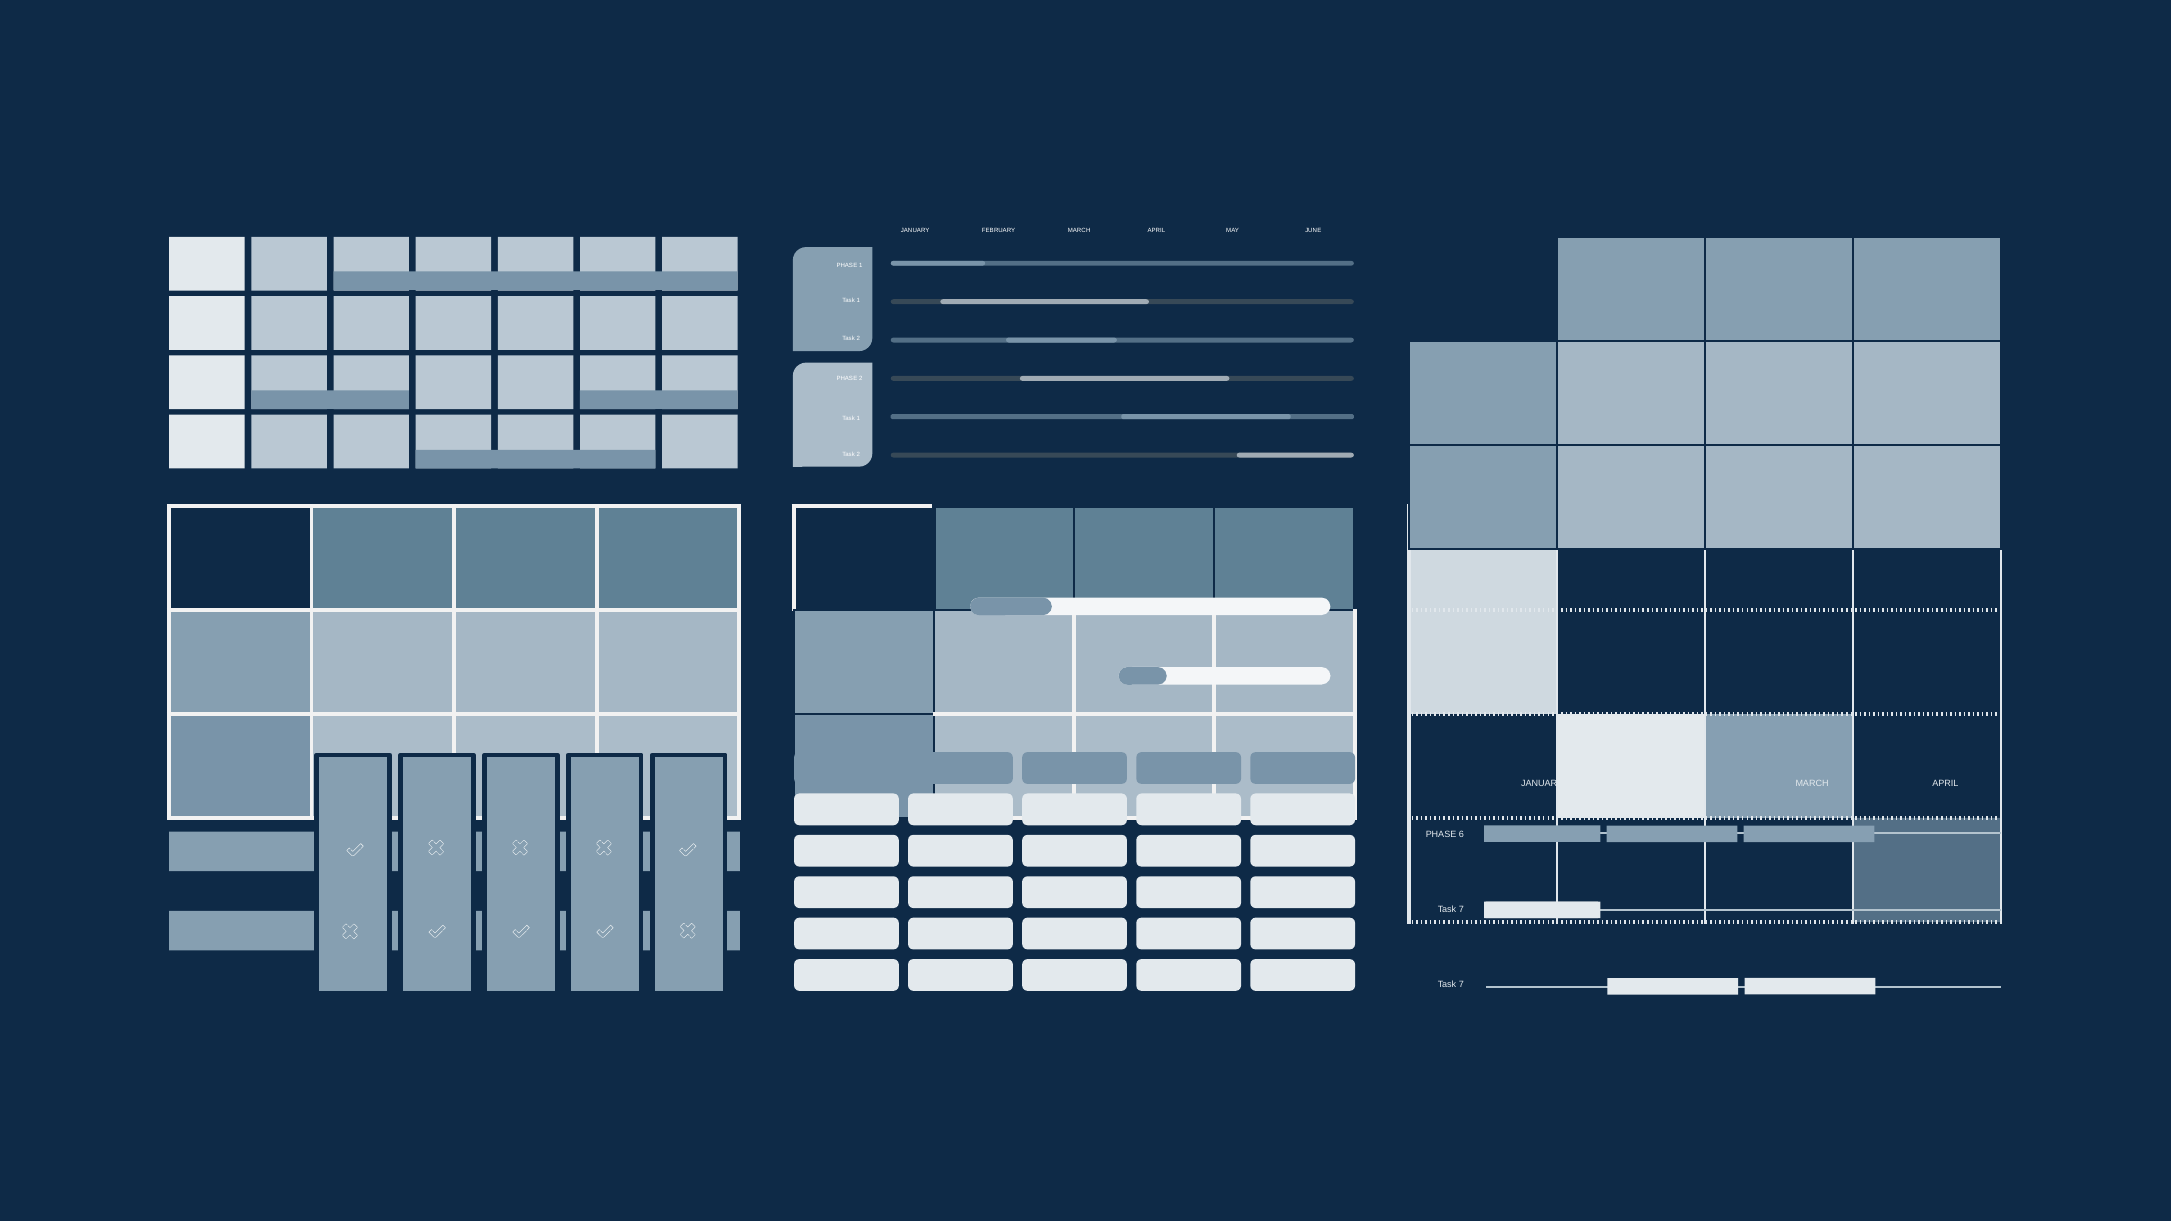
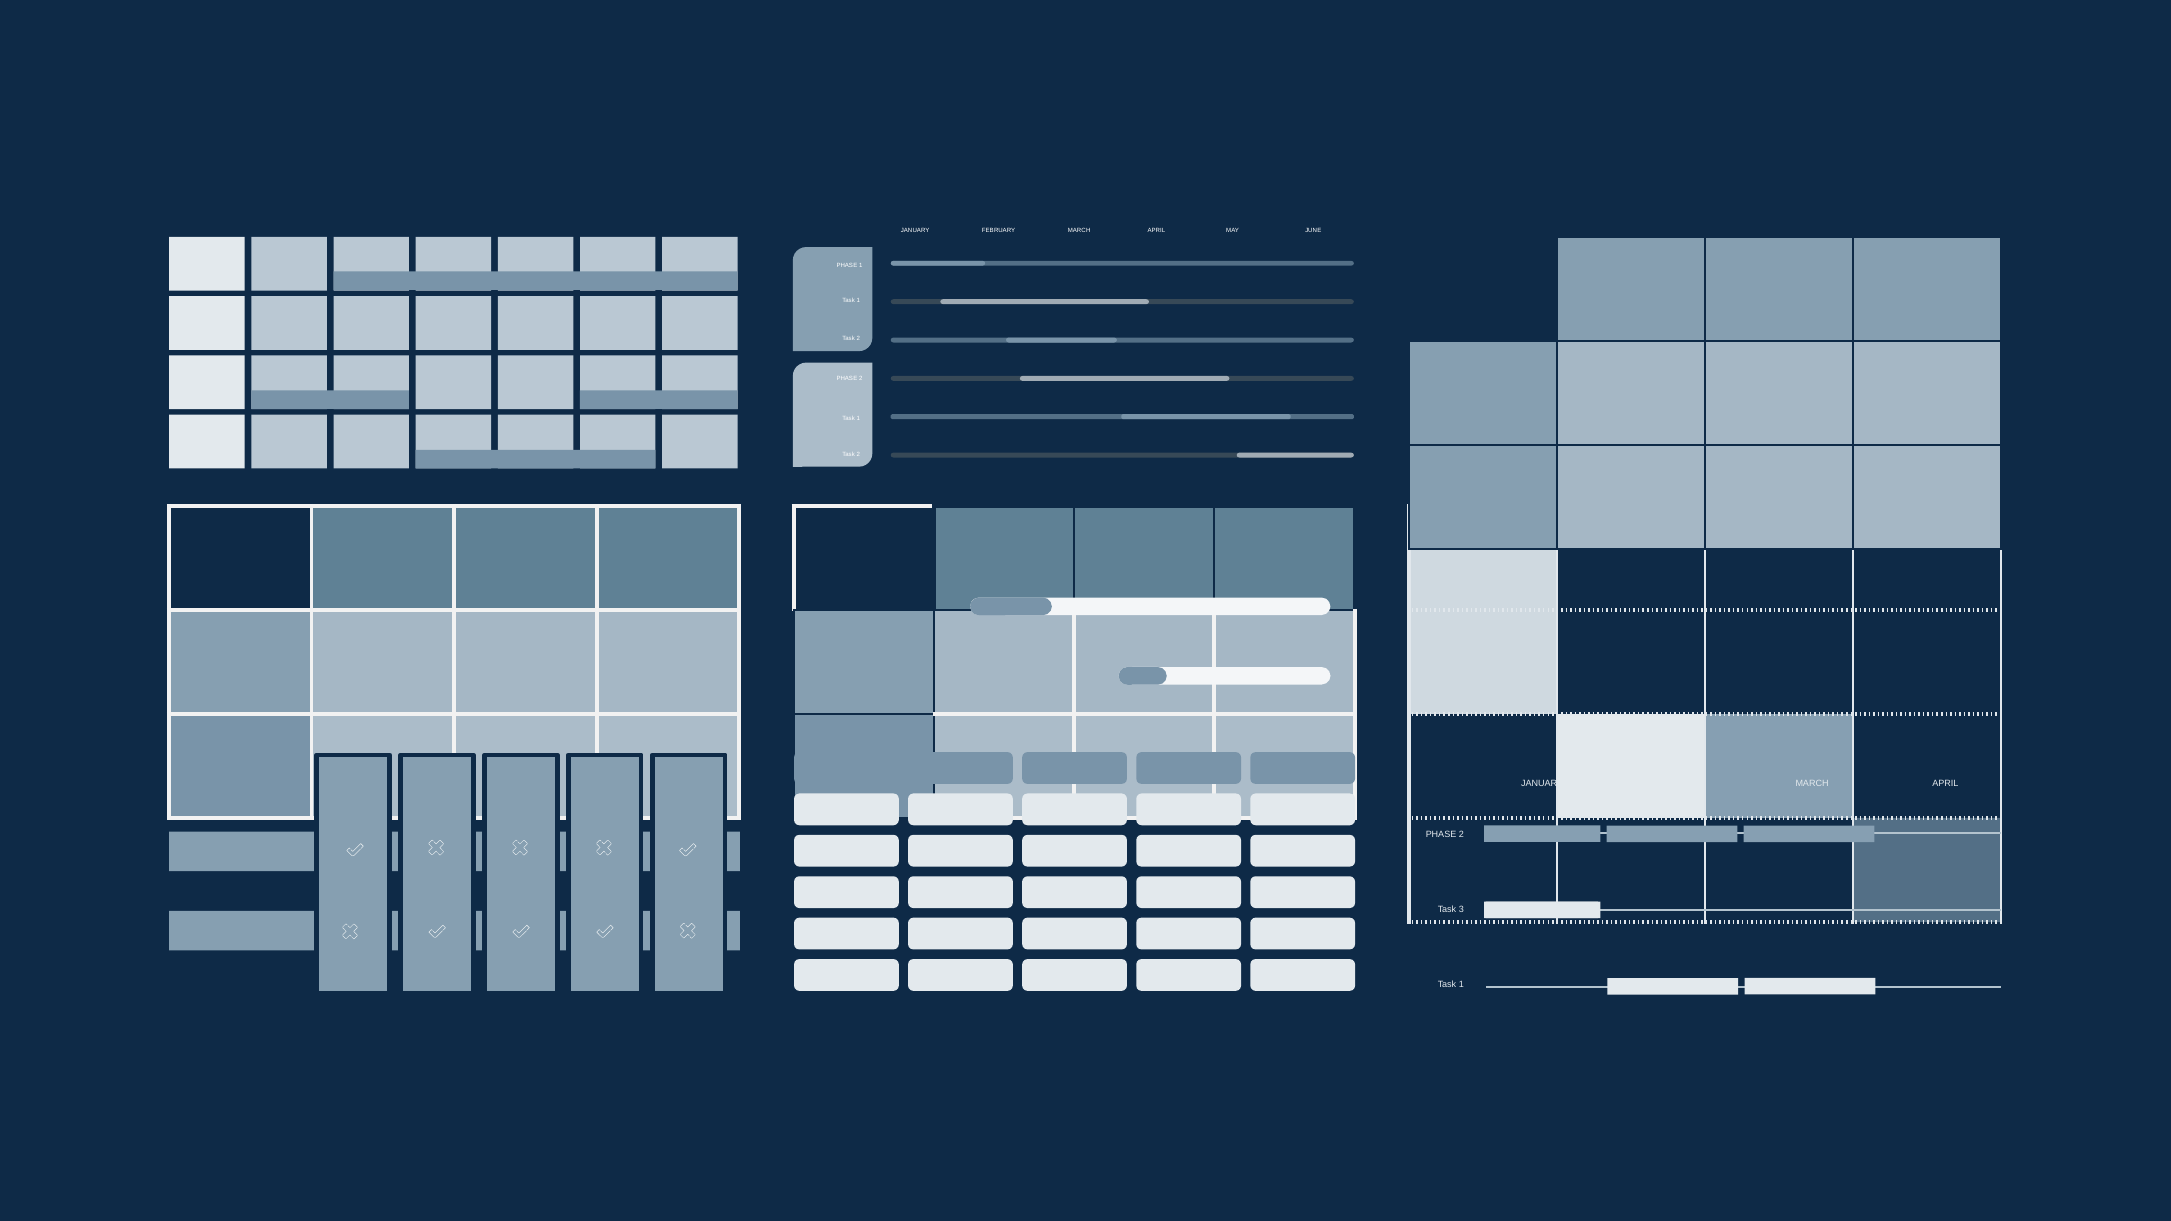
6 at (1461, 834): 6 -> 2
7 at (1461, 909): 7 -> 3
7 at (1461, 984): 7 -> 1
